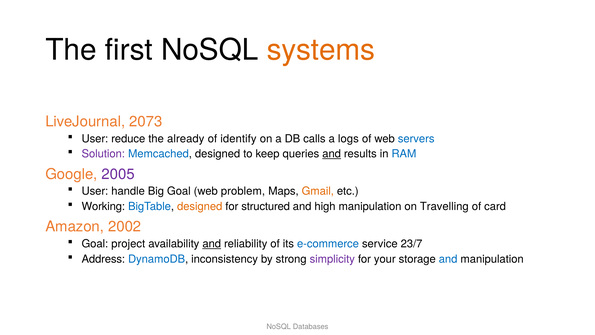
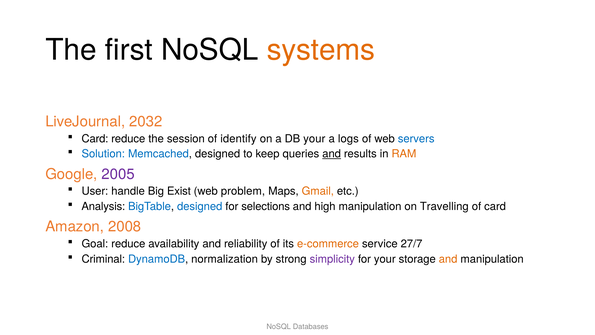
2073: 2073 -> 2032
User at (95, 139): User -> Card
already: already -> session
DB calls: calls -> your
Solution colour: purple -> blue
RAM colour: blue -> orange
Big Goal: Goal -> Exist
Working: Working -> Analysis
designed at (200, 206) colour: orange -> blue
structured: structured -> selections
2002: 2002 -> 2008
Goal project: project -> reduce
and at (212, 244) underline: present -> none
e-commerce colour: blue -> orange
23/7: 23/7 -> 27/7
Address: Address -> Criminal
inconsistency: inconsistency -> normalization
and at (448, 259) colour: blue -> orange
